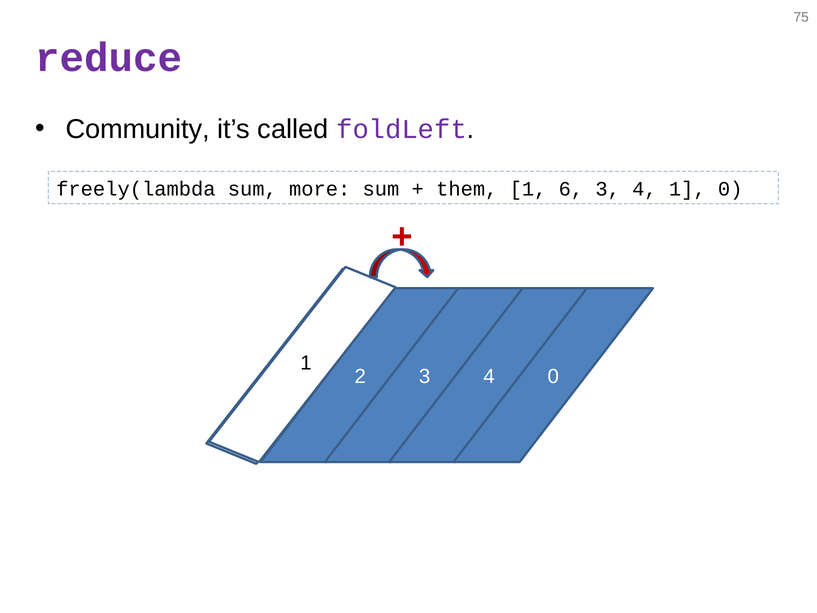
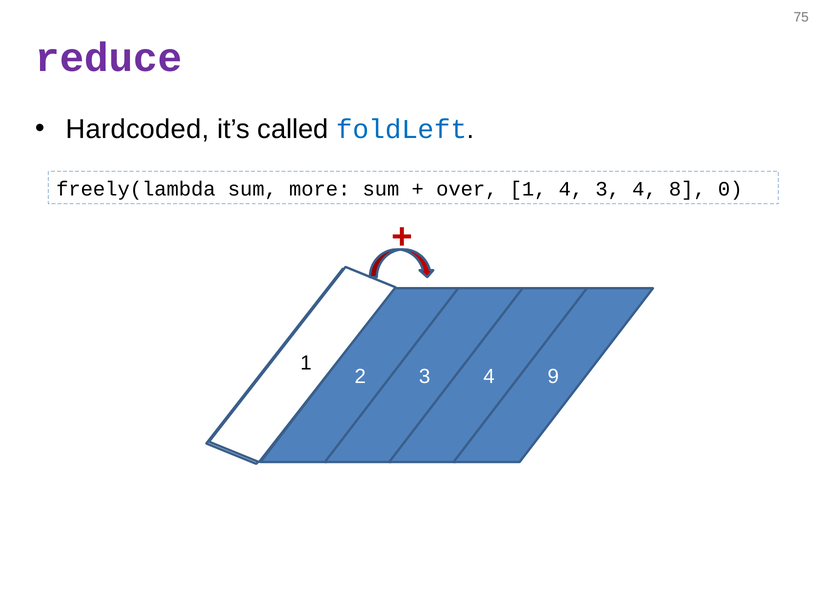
Community: Community -> Hardcoded
foldLeft colour: purple -> blue
them: them -> over
1 6: 6 -> 4
4 1: 1 -> 8
0 at (553, 376): 0 -> 9
